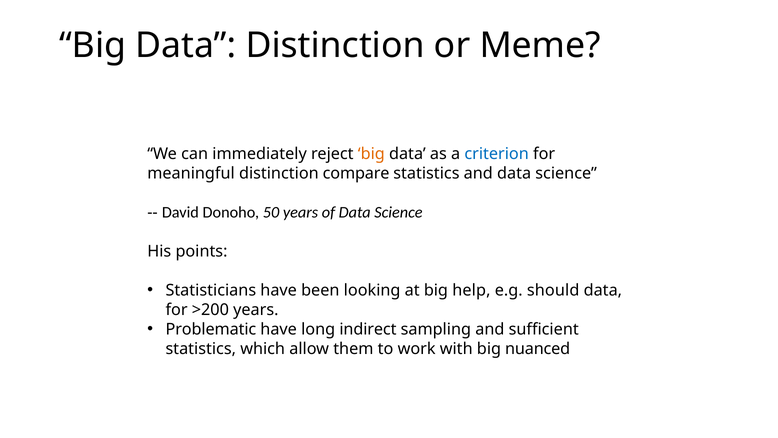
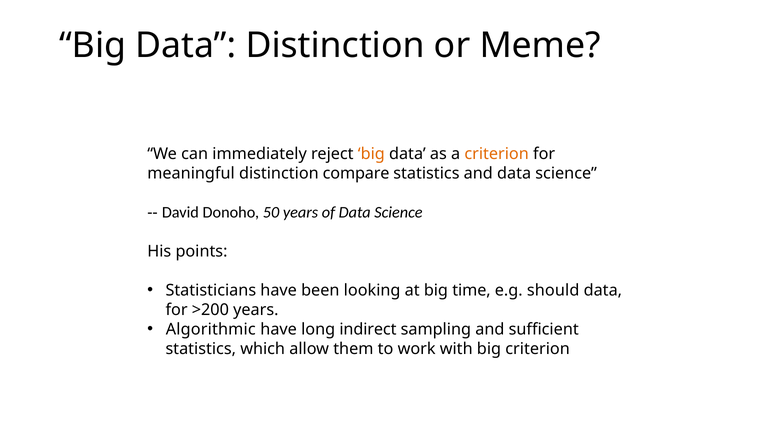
criterion at (497, 154) colour: blue -> orange
help: help -> time
Problematic: Problematic -> Algorithmic
big nuanced: nuanced -> criterion
